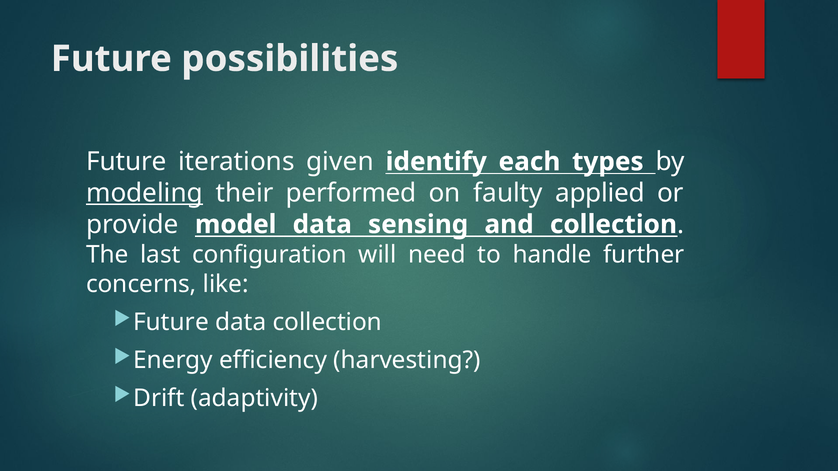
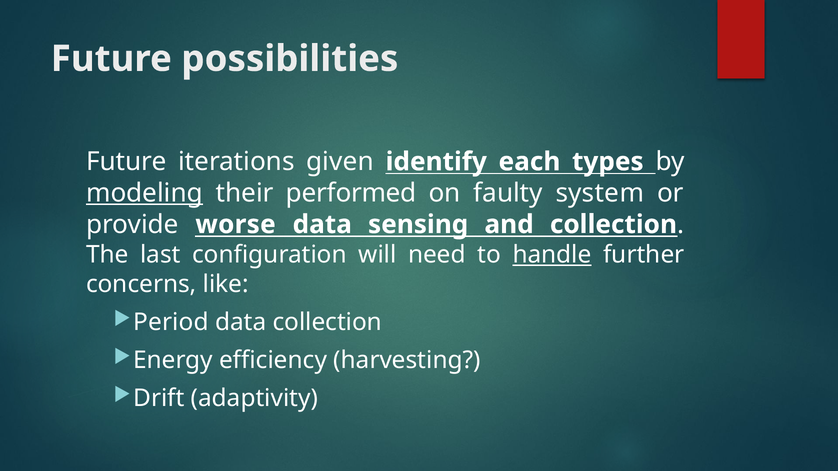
applied: applied -> system
model: model -> worse
handle underline: none -> present
Future at (171, 322): Future -> Period
